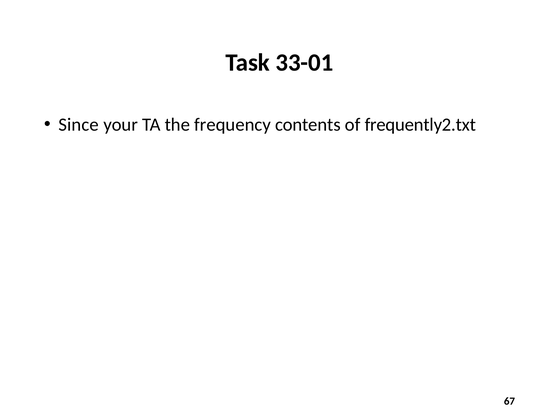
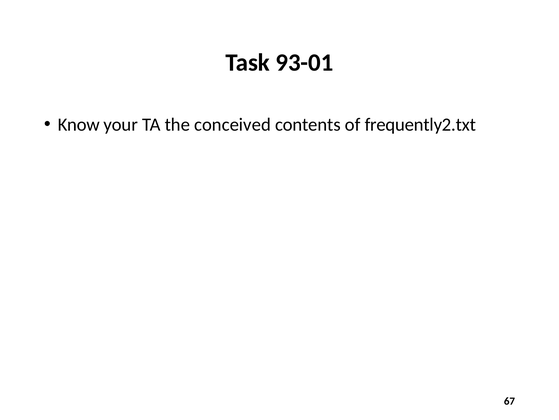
33-01: 33-01 -> 93-01
Since: Since -> Know
frequency: frequency -> conceived
